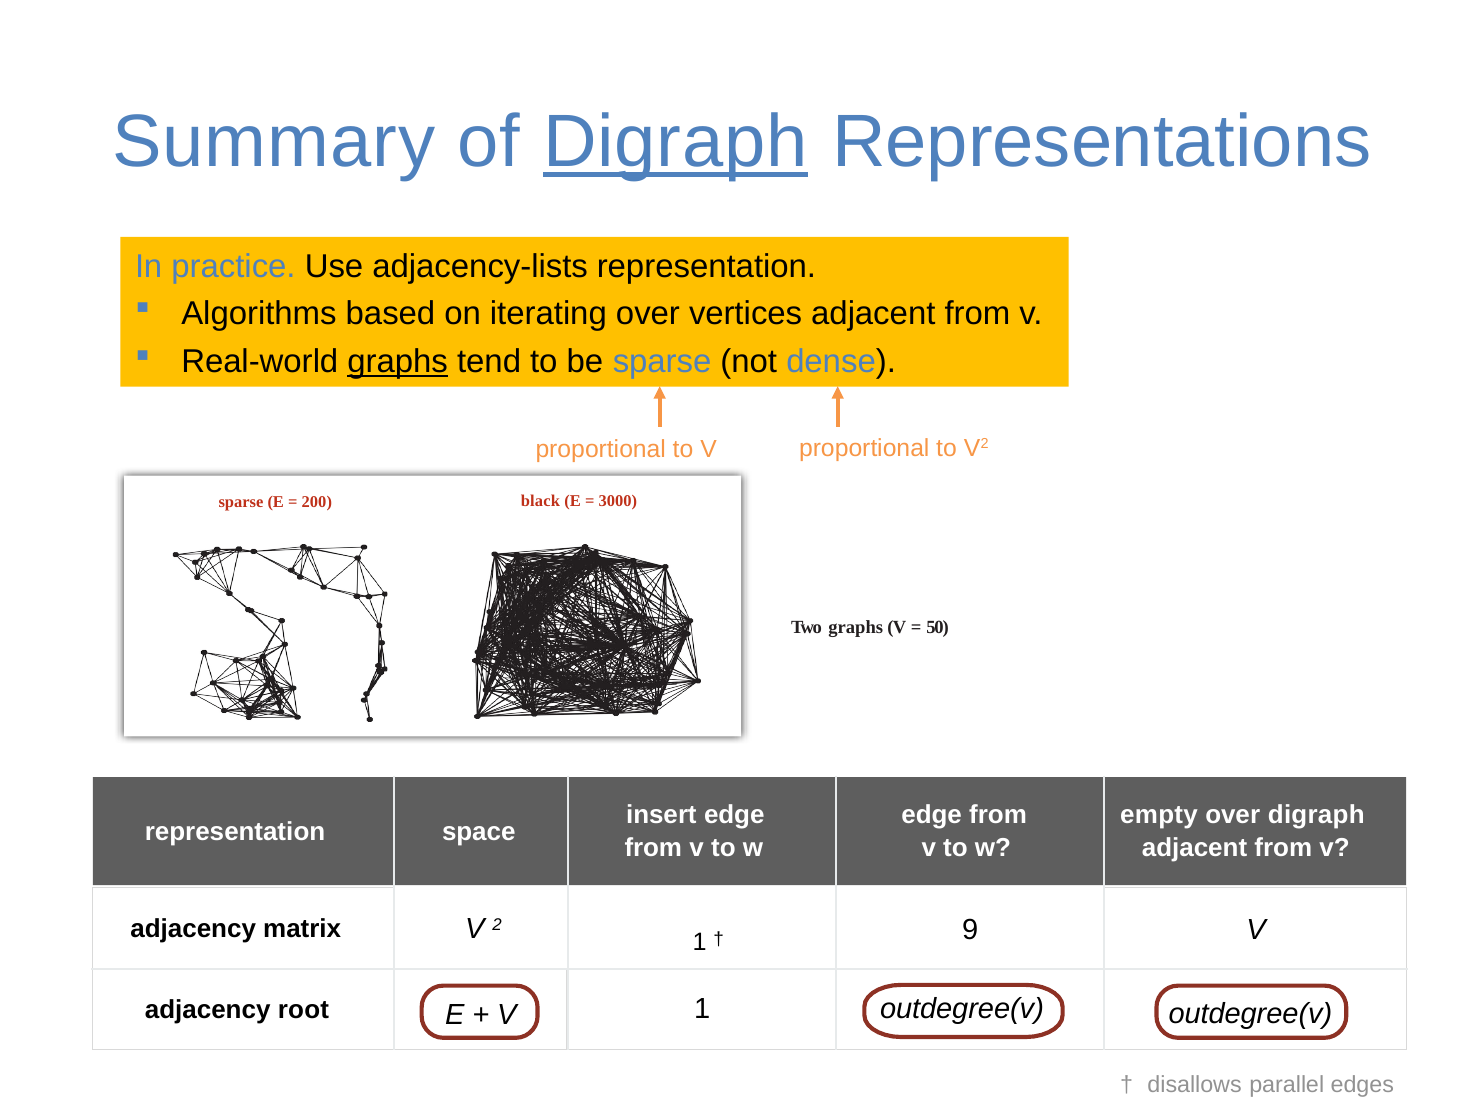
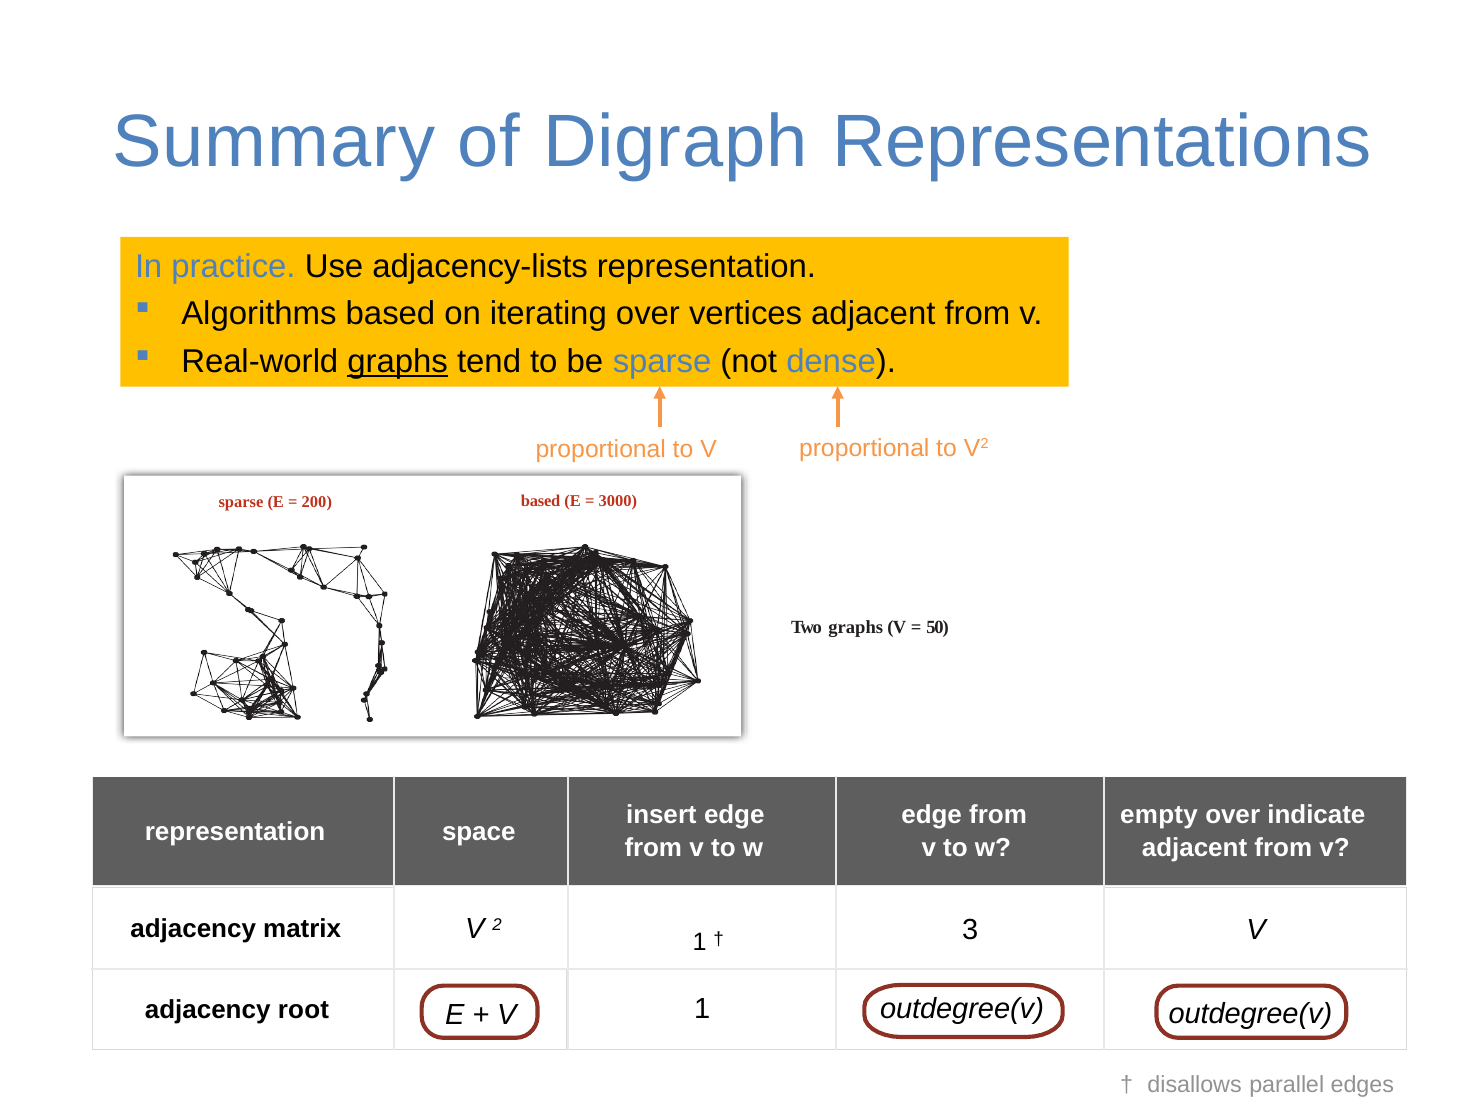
Digraph at (675, 142) underline: present -> none
200 black: black -> based
over digraph: digraph -> indicate
9: 9 -> 3
